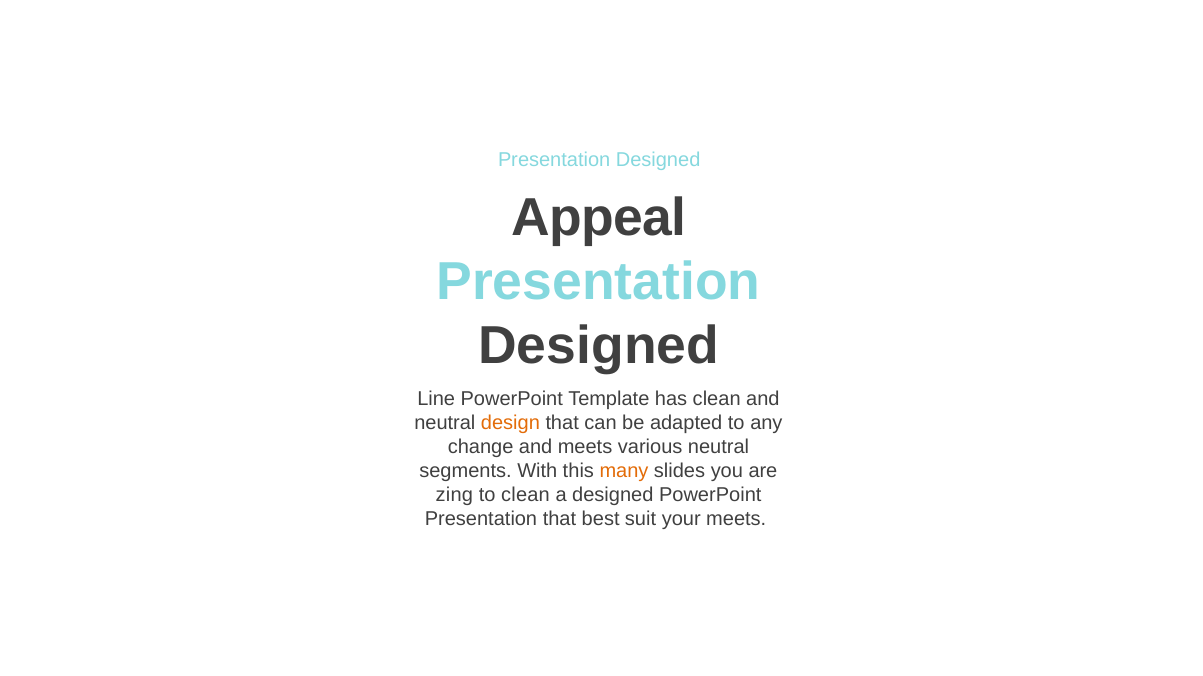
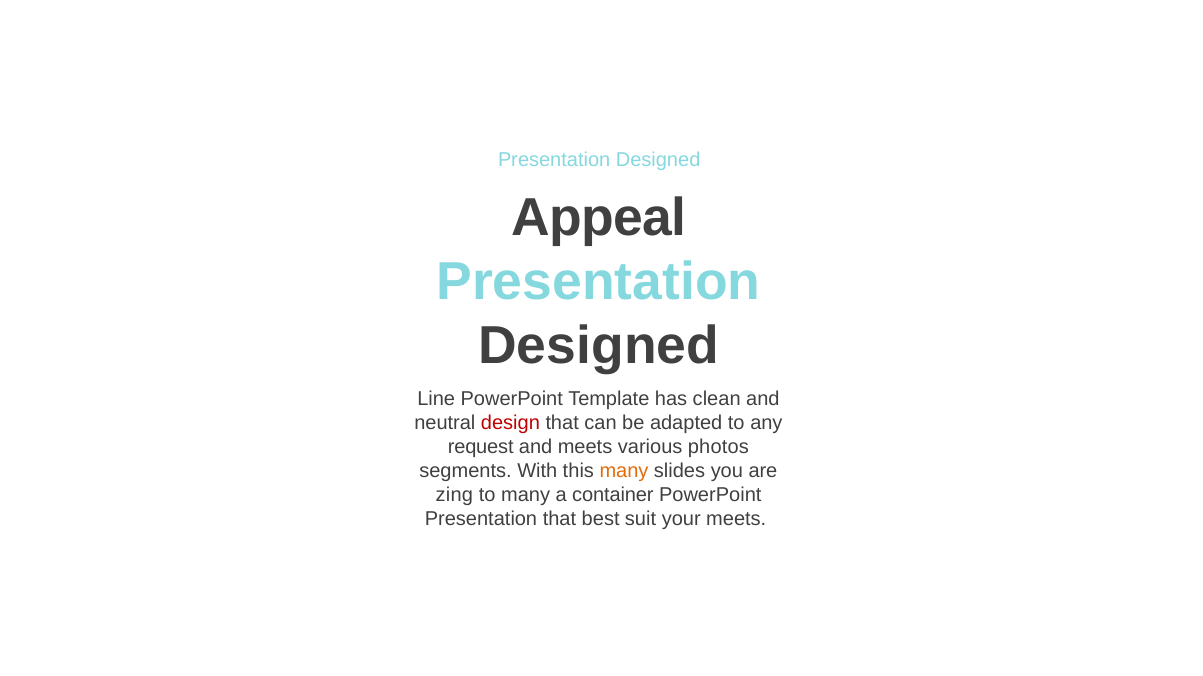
design colour: orange -> red
change: change -> request
various neutral: neutral -> photos
to clean: clean -> many
a designed: designed -> container
